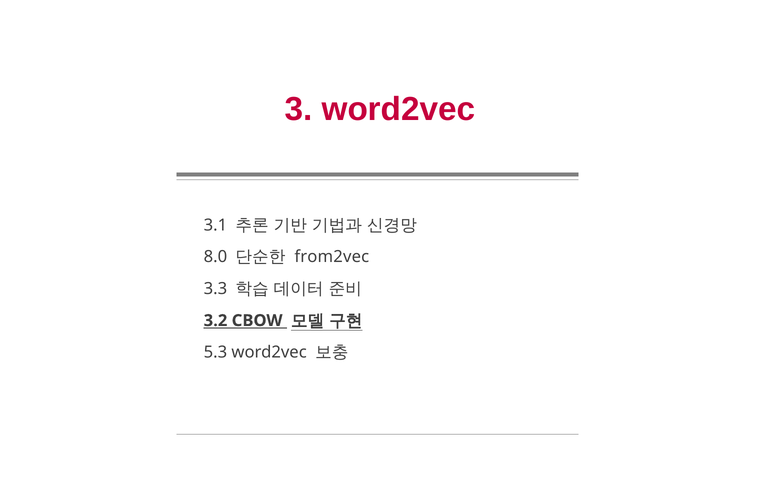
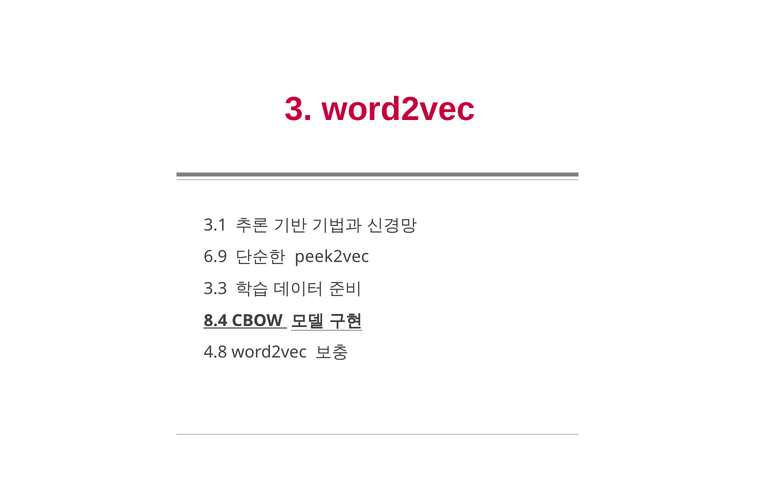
8.0: 8.0 -> 6.9
from2vec: from2vec -> peek2vec
3.2: 3.2 -> 8.4
5.3: 5.3 -> 4.8
